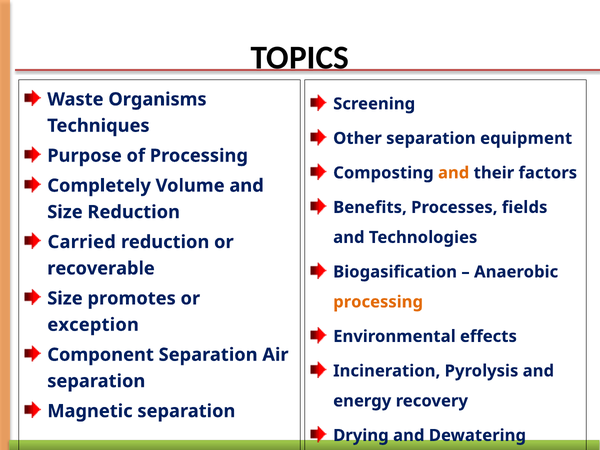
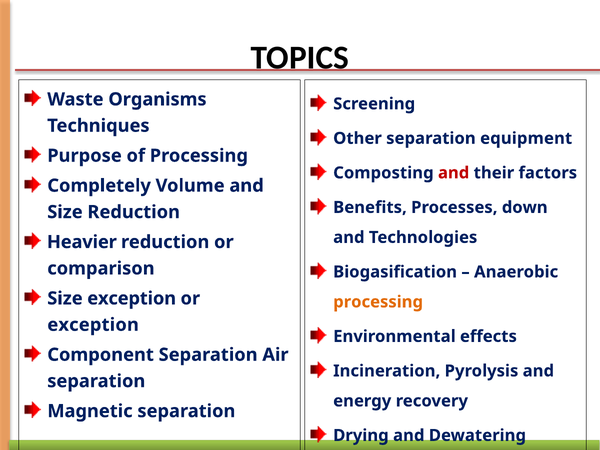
and at (454, 173) colour: orange -> red
fields: fields -> down
Carried: Carried -> Heavier
recoverable: recoverable -> comparison
Size promotes: promotes -> exception
